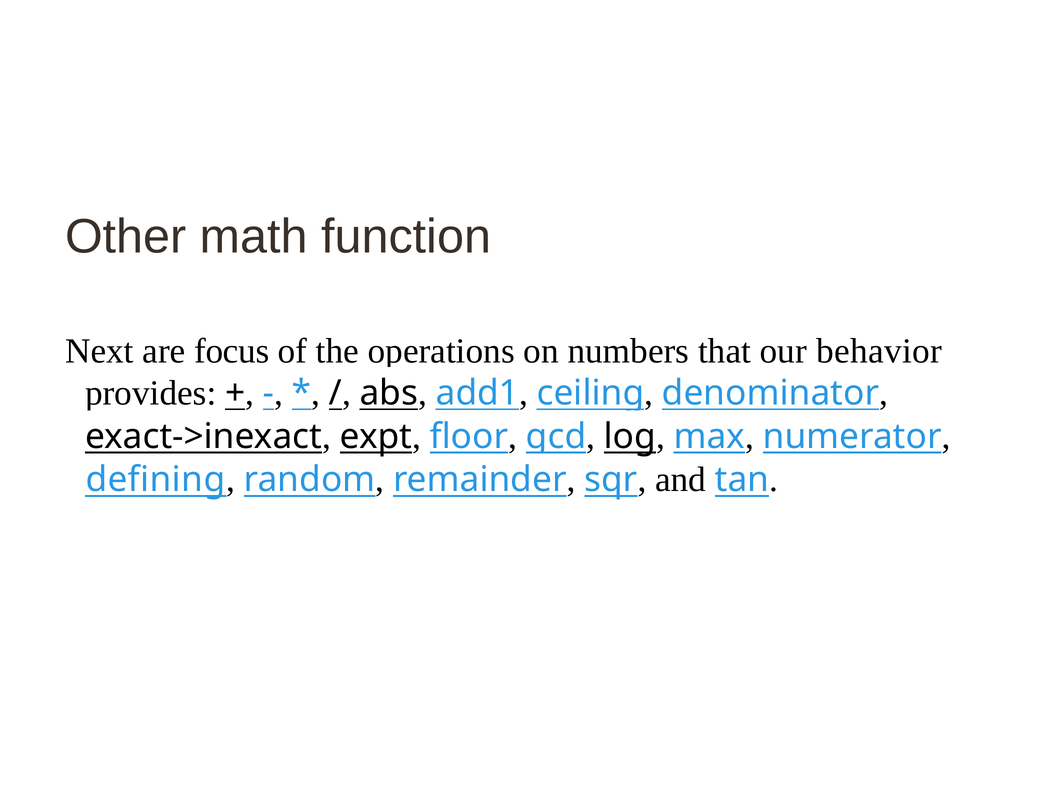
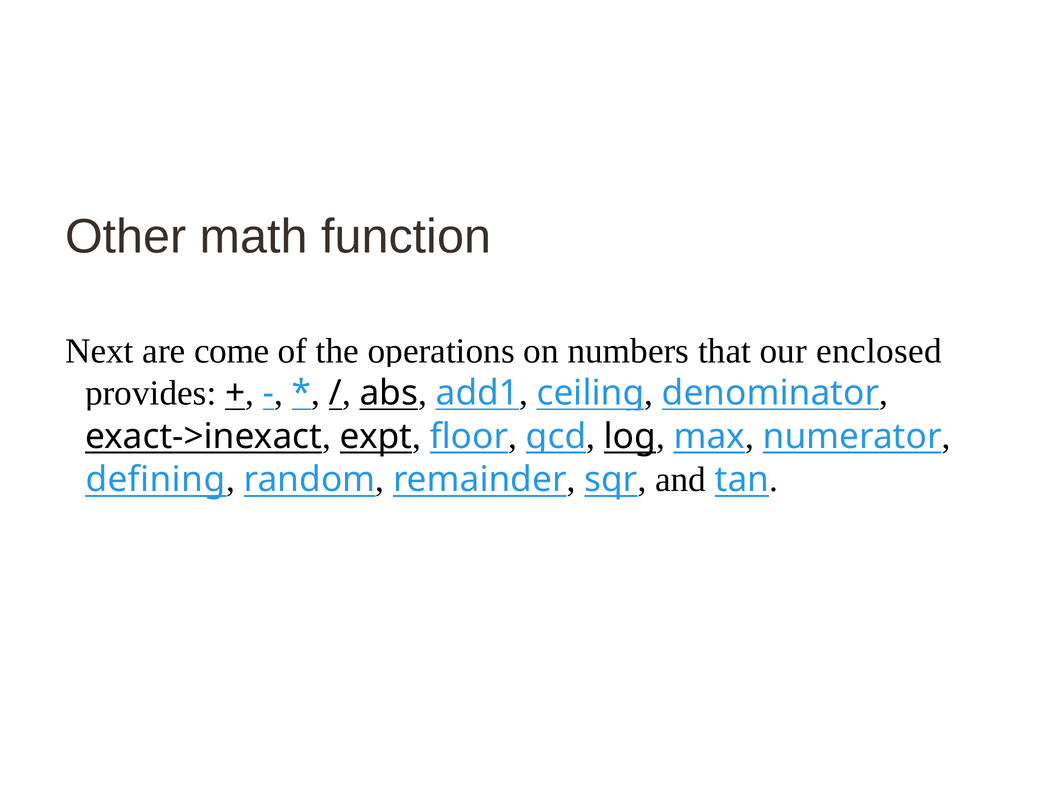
focus: focus -> come
behavior: behavior -> enclosed
